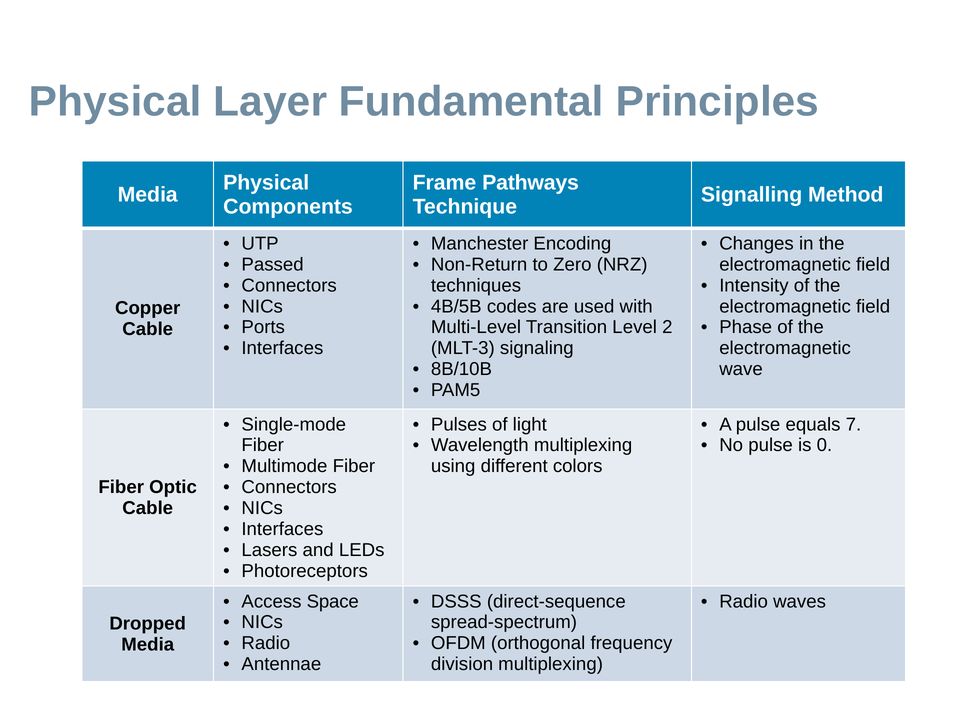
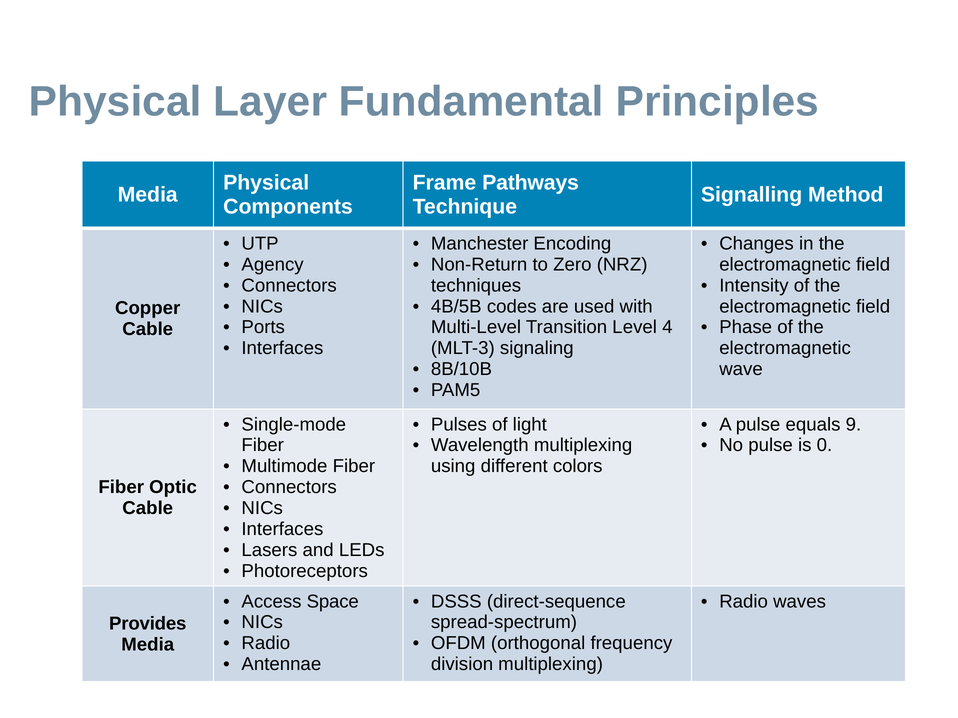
Passed: Passed -> Agency
2: 2 -> 4
7: 7 -> 9
Dropped: Dropped -> Provides
